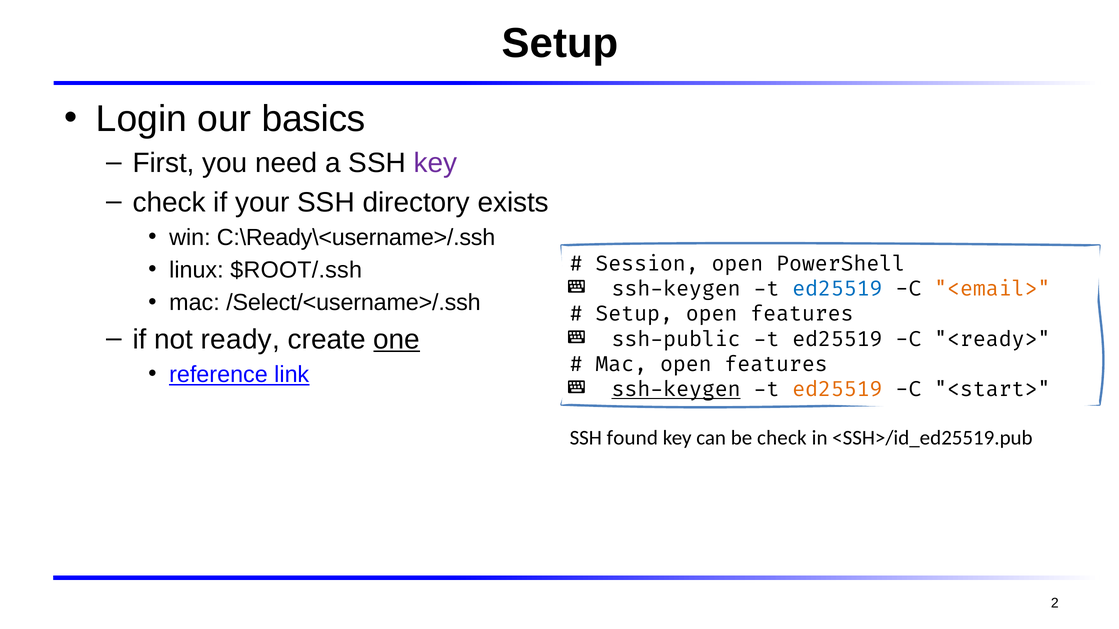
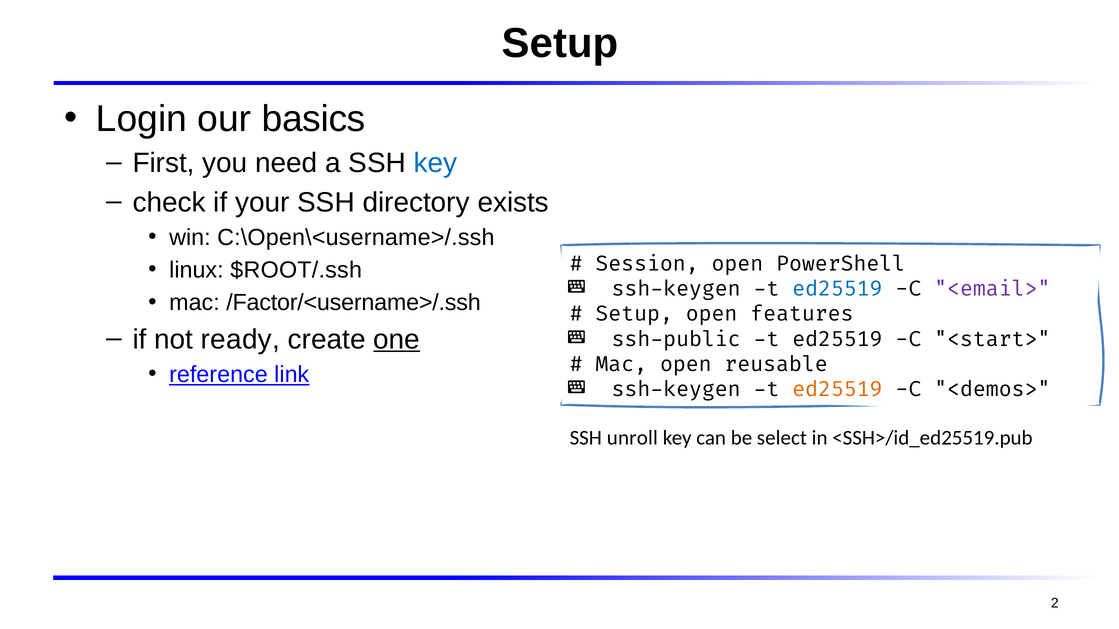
key at (436, 163) colour: purple -> blue
C:\Ready\<username>/.ssh: C:\Ready\<username>/.ssh -> C:\Open\<username>/.ssh
<email> colour: orange -> purple
/Select/<username>/.ssh: /Select/<username>/.ssh -> /Factor/<username>/.ssh
<ready>: <ready> -> <start>
Mac open features: features -> reusable
ssh-keygen at (676, 390) underline: present -> none
<start>: <start> -> <demos>
found: found -> unroll
be check: check -> select
